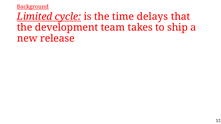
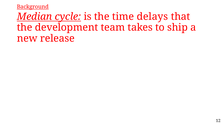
Limited: Limited -> Median
